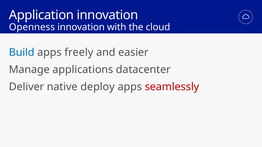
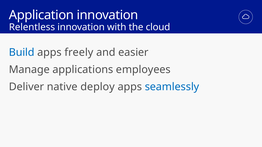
Openness: Openness -> Relentless
datacenter: datacenter -> employees
seamlessly colour: red -> blue
